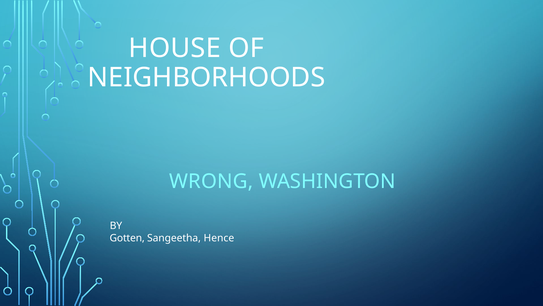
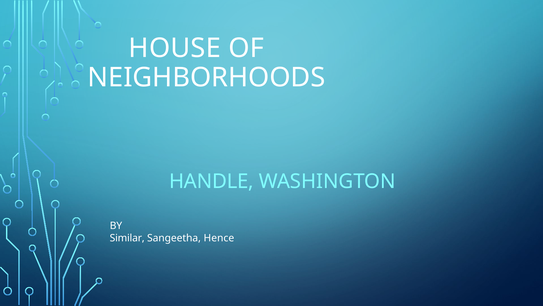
WRONG: WRONG -> HANDLE
Gotten: Gotten -> Similar
